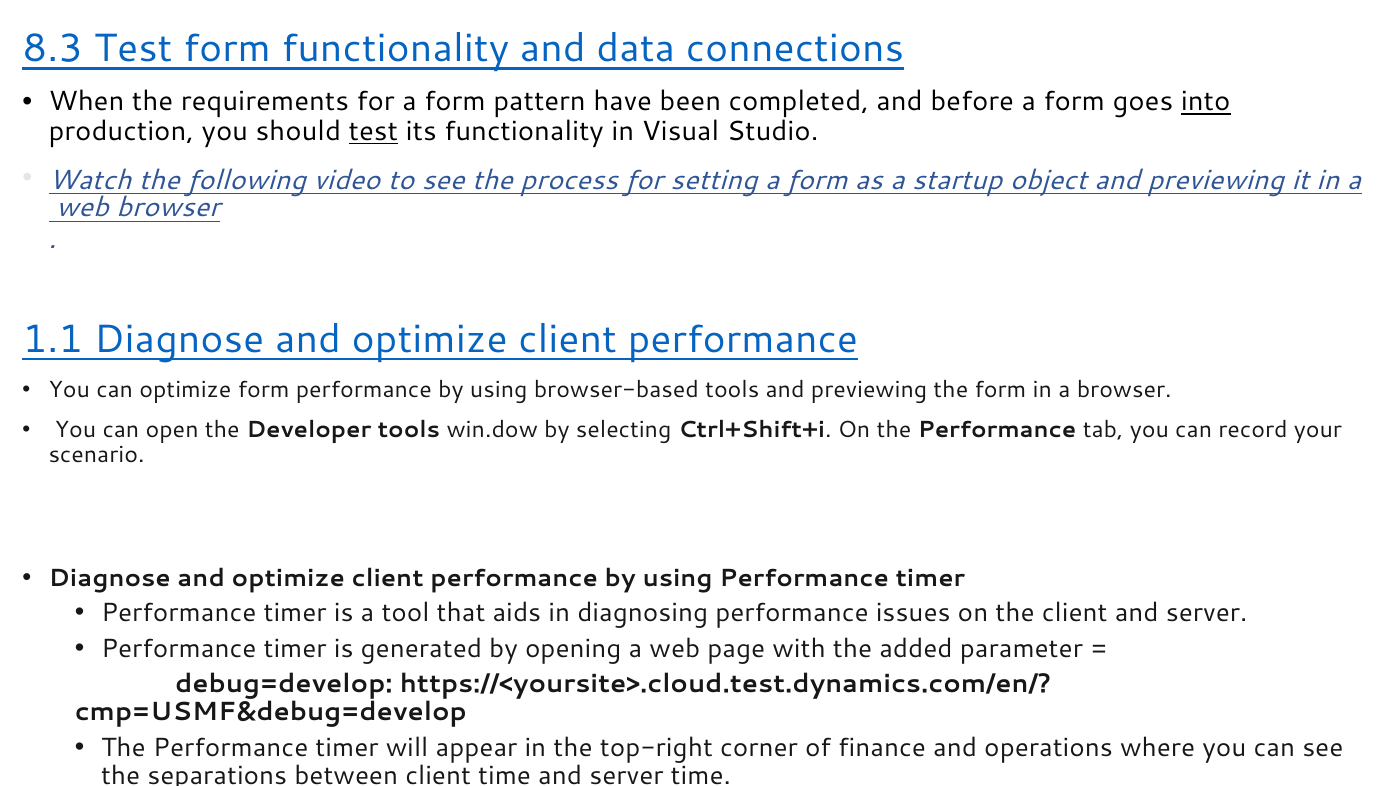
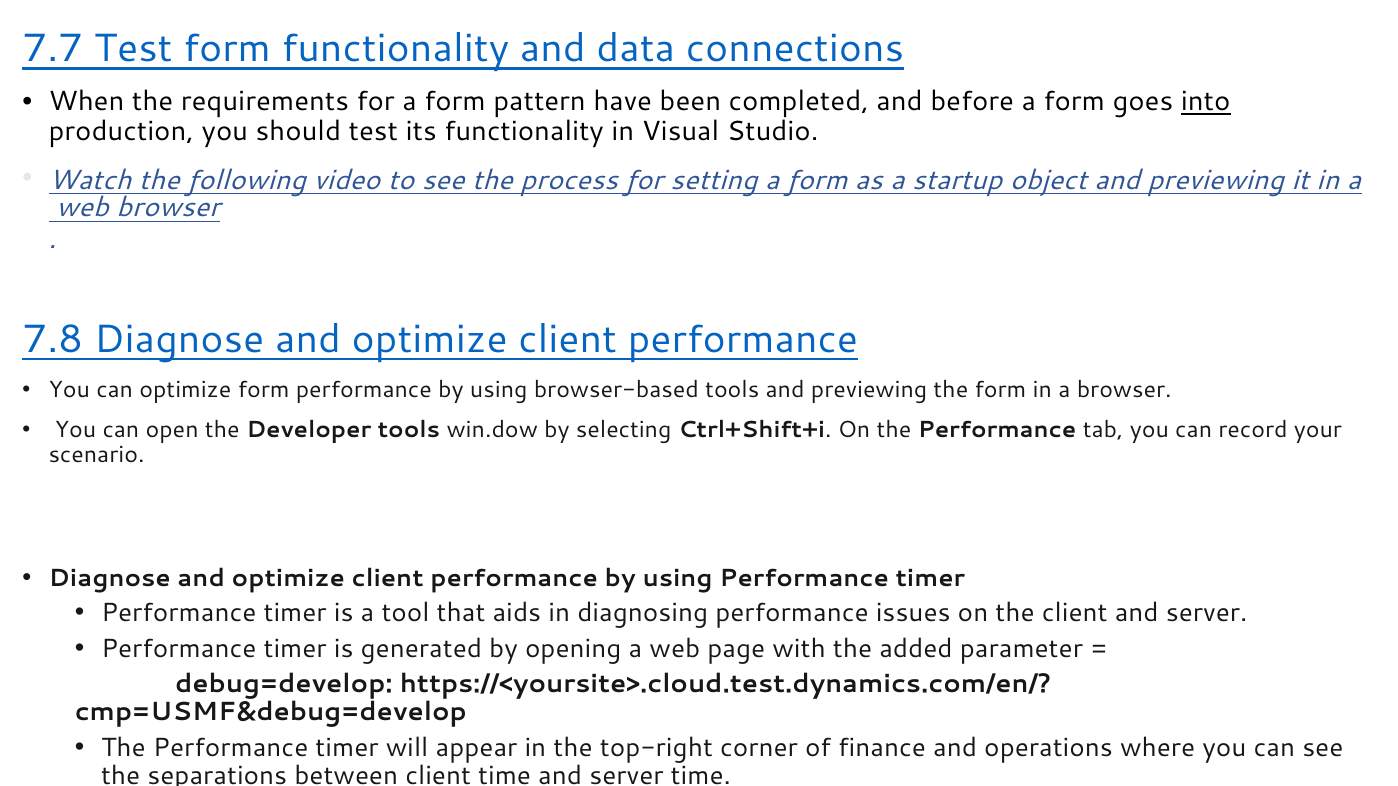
8.3: 8.3 -> 7.7
test at (373, 132) underline: present -> none
1.1: 1.1 -> 7.8
